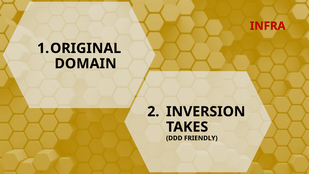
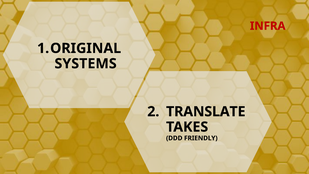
DOMAIN: DOMAIN -> SYSTEMS
INVERSION: INVERSION -> TRANSLATE
